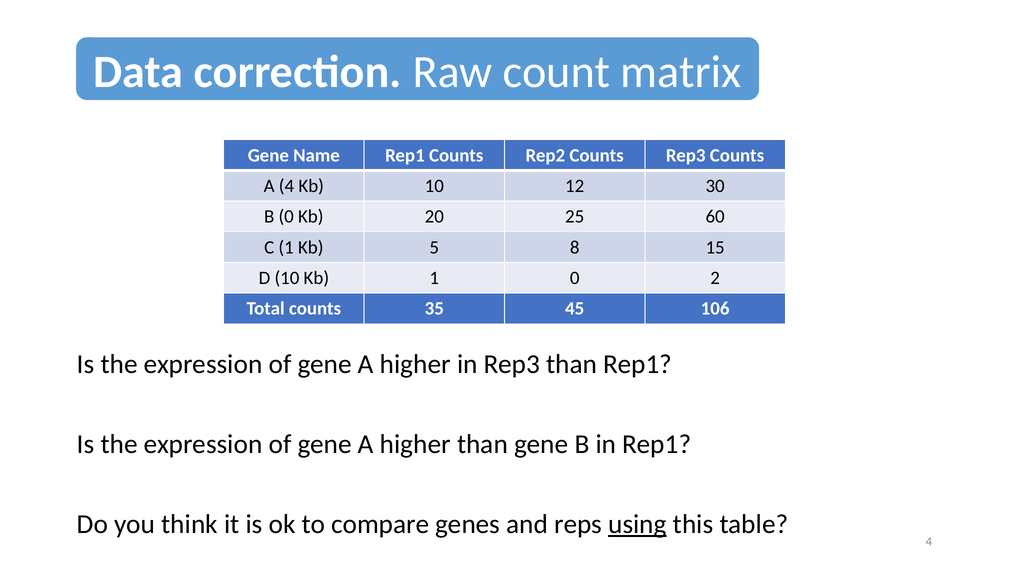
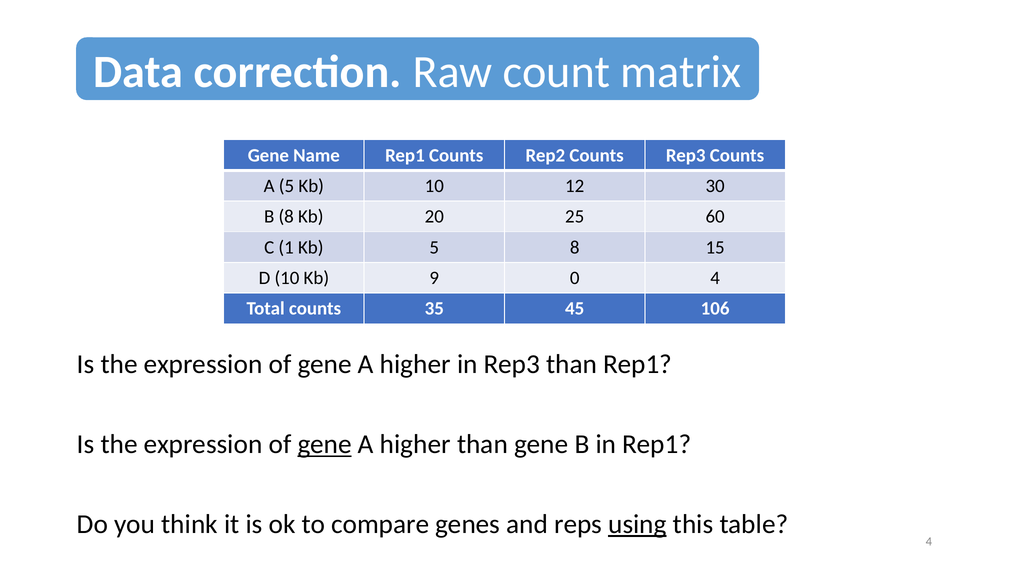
A 4: 4 -> 5
B 0: 0 -> 8
Kb 1: 1 -> 9
0 2: 2 -> 4
gene at (325, 445) underline: none -> present
